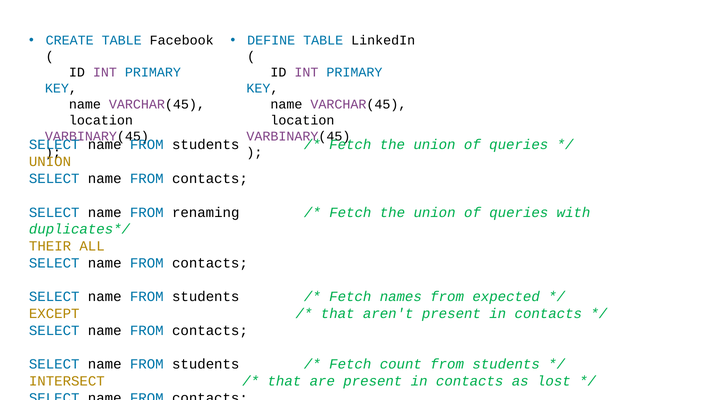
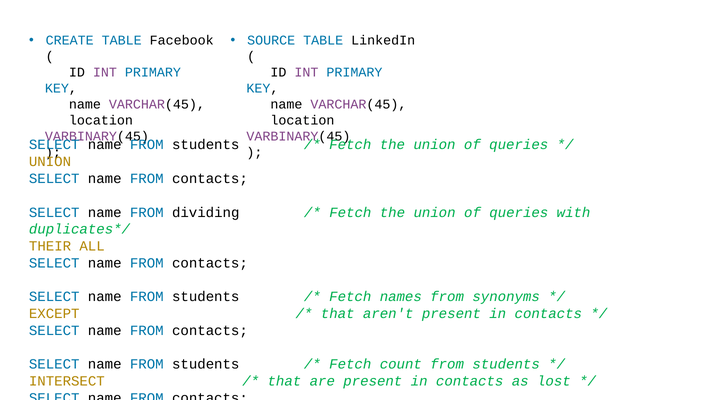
DEFINE: DEFINE -> SOURCE
renaming: renaming -> dividing
expected: expected -> synonyms
